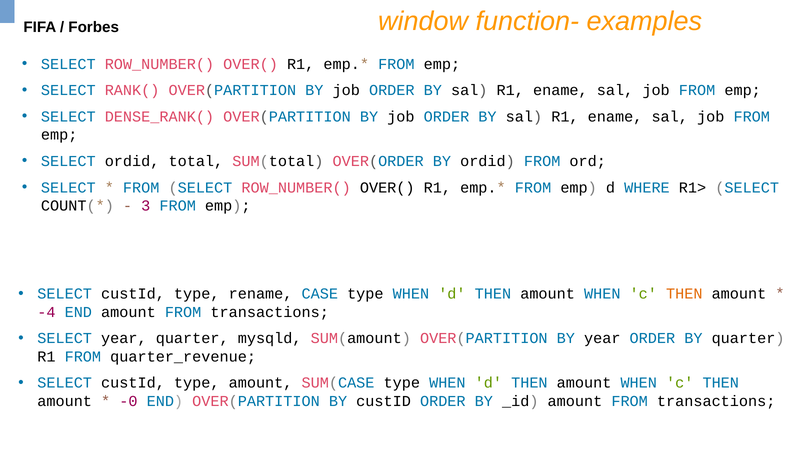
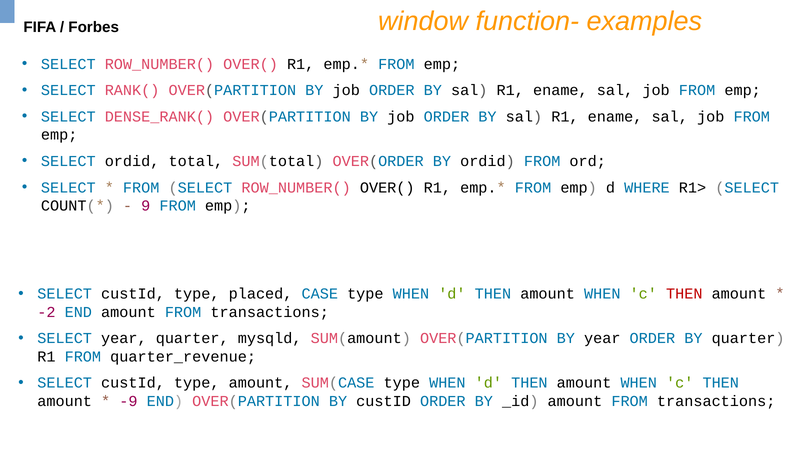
3: 3 -> 9
rename: rename -> placed
THEN at (684, 294) colour: orange -> red
-4: -4 -> -2
-0: -0 -> -9
